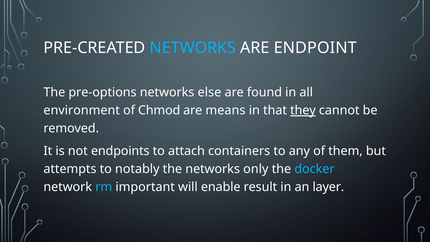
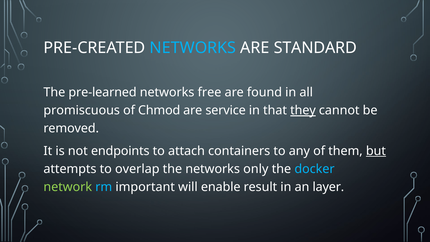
ENDPOINT: ENDPOINT -> STANDARD
pre-options: pre-options -> pre-learned
else: else -> free
environment: environment -> promiscuous
means: means -> service
but underline: none -> present
notably: notably -> overlap
network colour: white -> light green
